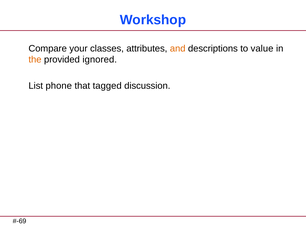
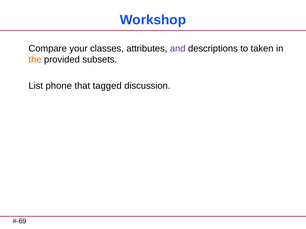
and colour: orange -> purple
value: value -> taken
ignored: ignored -> subsets
